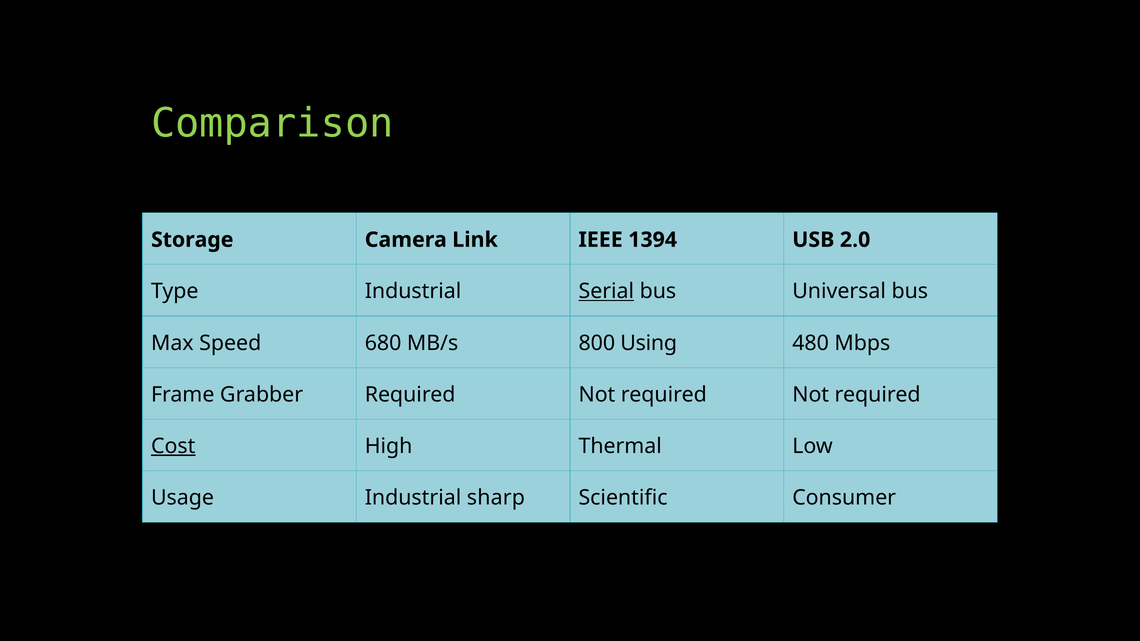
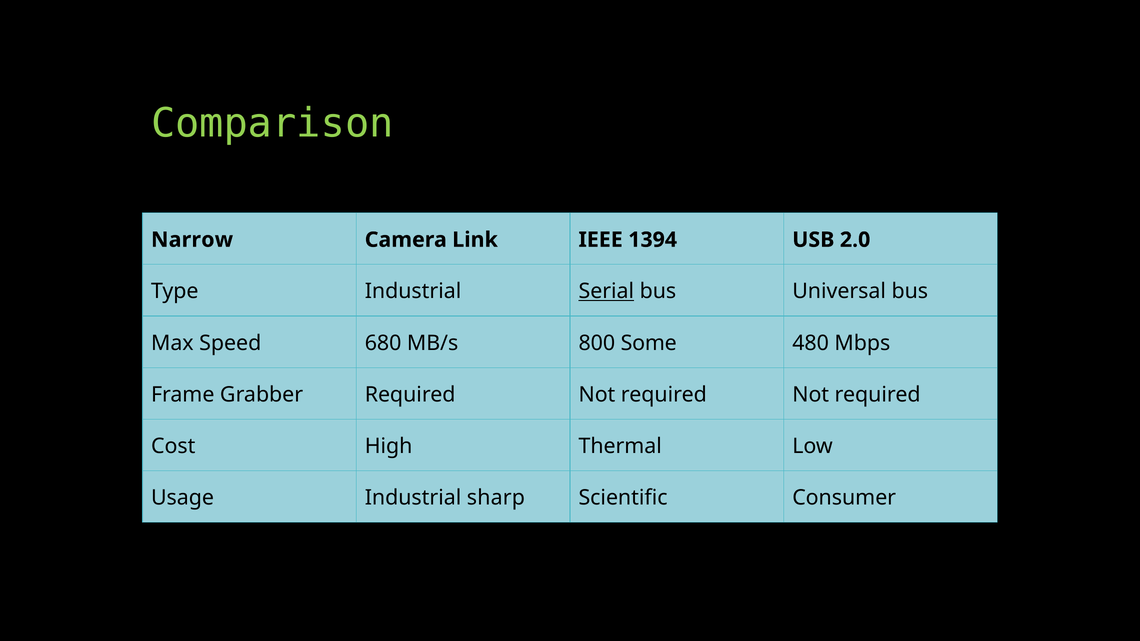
Storage: Storage -> Narrow
Using: Using -> Some
Cost underline: present -> none
